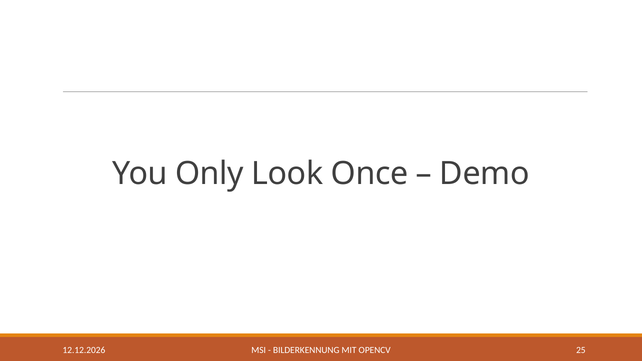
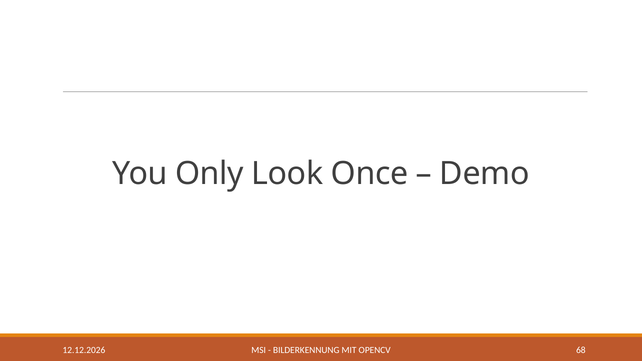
25: 25 -> 68
